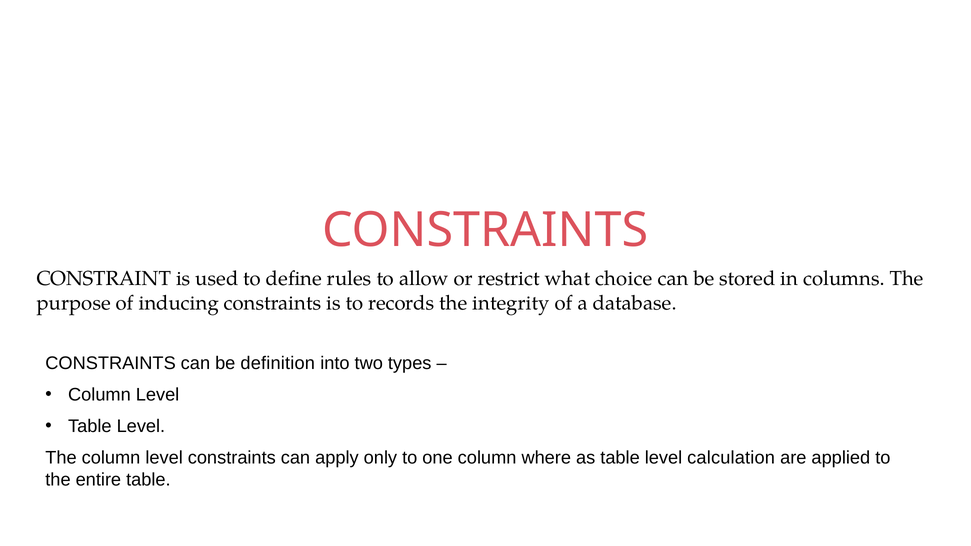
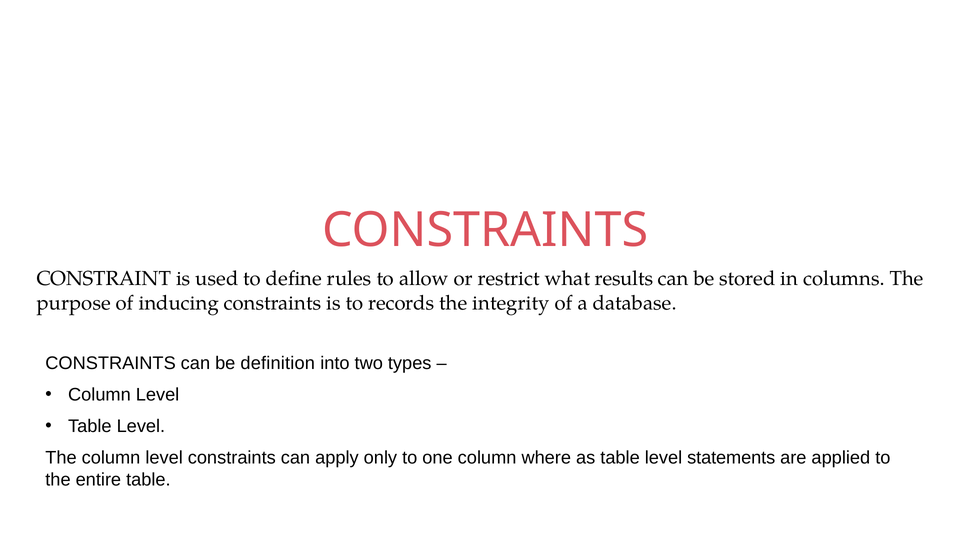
choice: choice -> results
calculation: calculation -> statements
